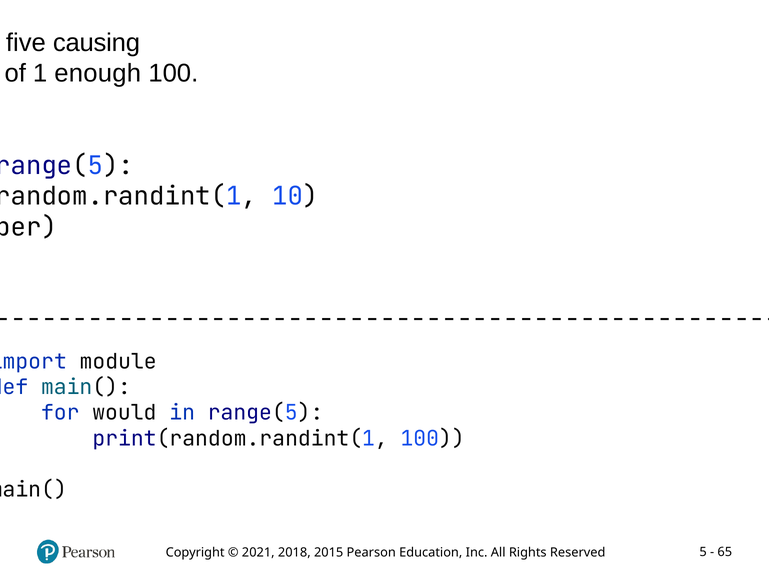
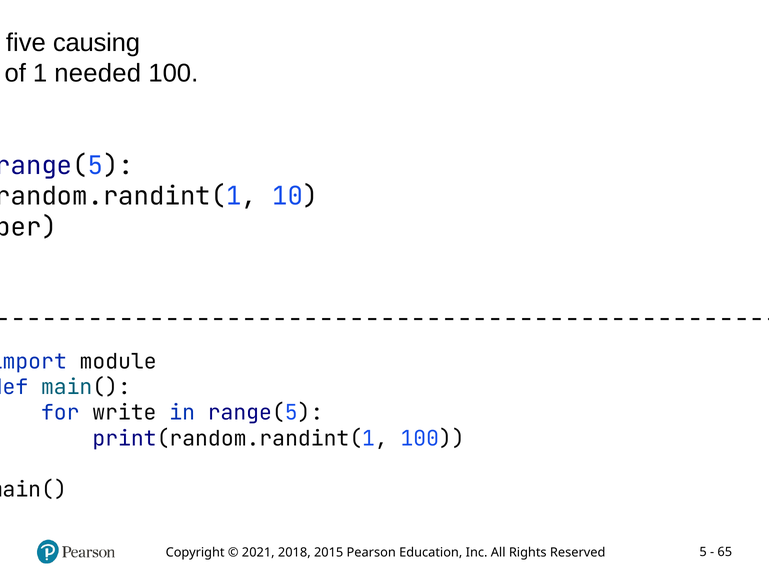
enough: enough -> needed
would: would -> write
